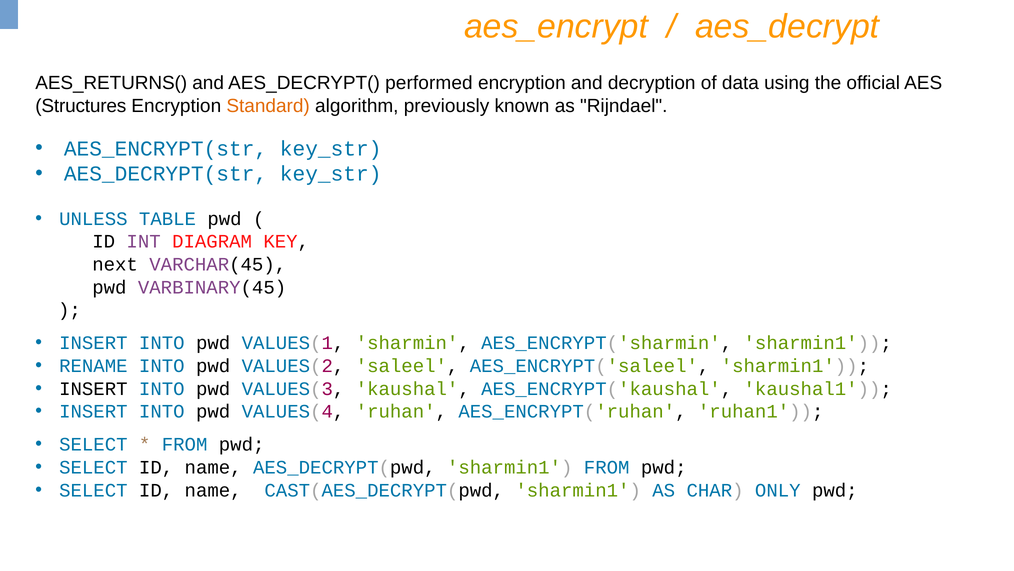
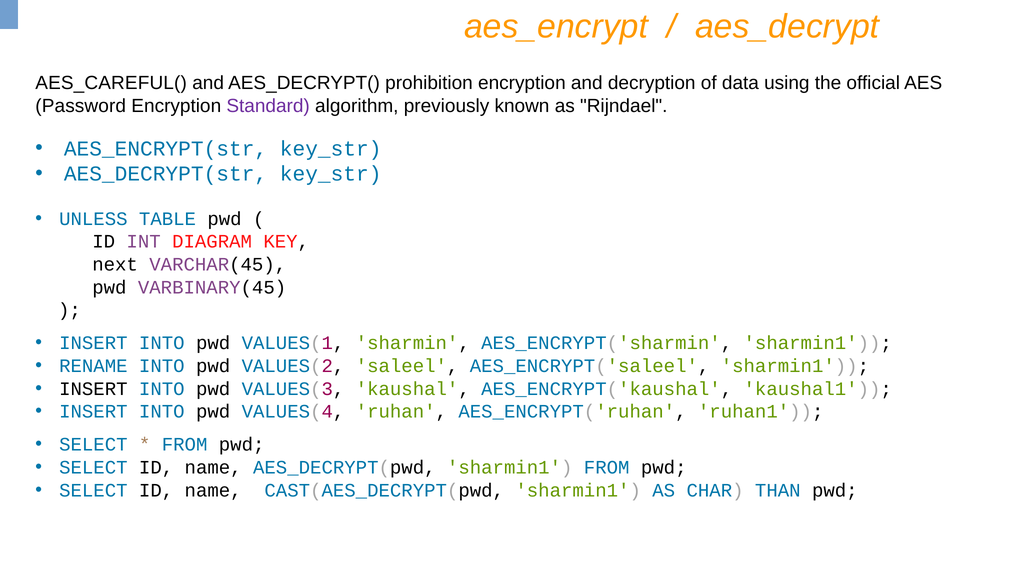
AES_RETURNS(: AES_RETURNS( -> AES_CAREFUL(
performed: performed -> prohibition
Structures: Structures -> Password
Standard colour: orange -> purple
ONLY: ONLY -> THAN
